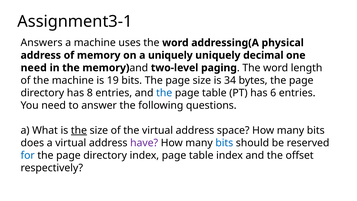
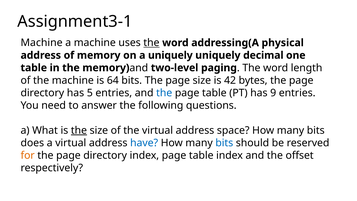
Answers at (42, 43): Answers -> Machine
the at (151, 43) underline: none -> present
need at (34, 68): need -> table
19: 19 -> 64
34: 34 -> 42
8: 8 -> 5
6: 6 -> 9
have colour: purple -> blue
for colour: blue -> orange
